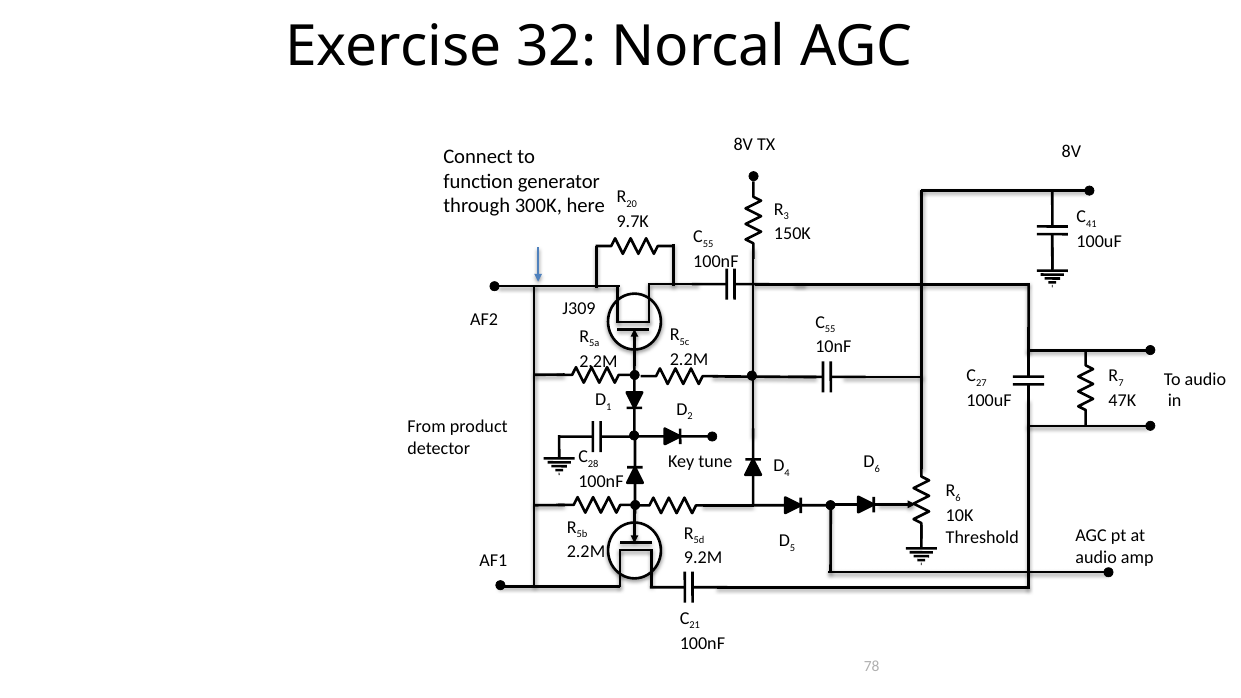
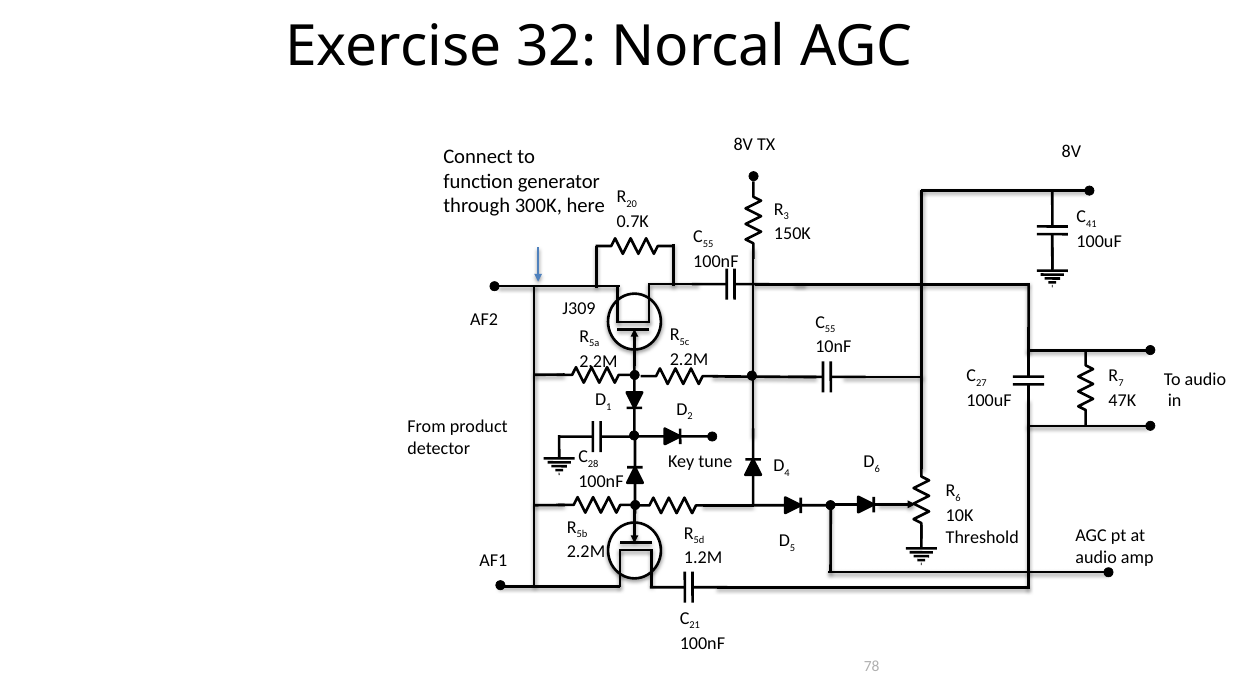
9.7K: 9.7K -> 0.7K
9.2M: 9.2M -> 1.2M
